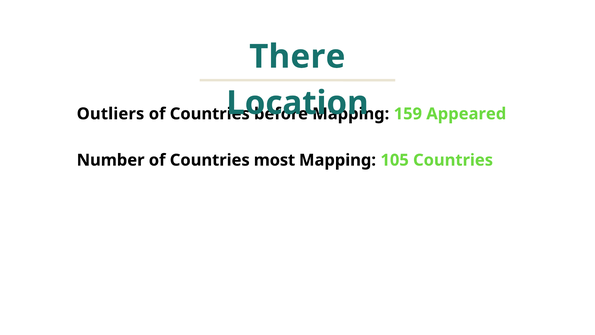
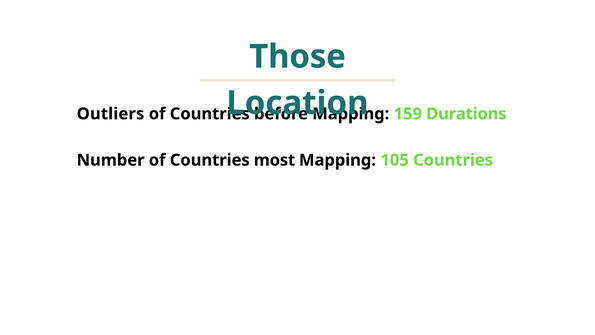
There: There -> Those
Appeared: Appeared -> Durations
